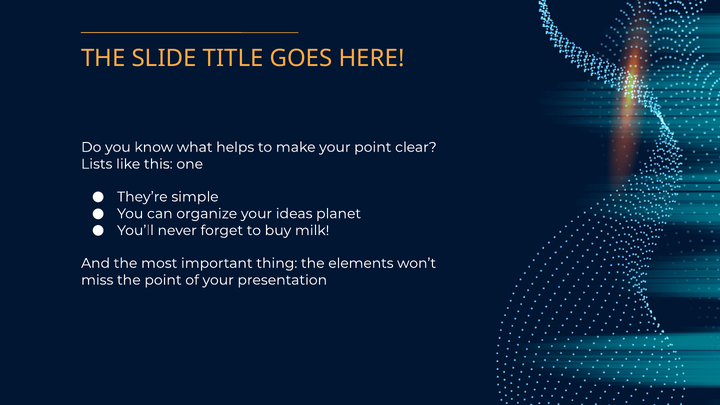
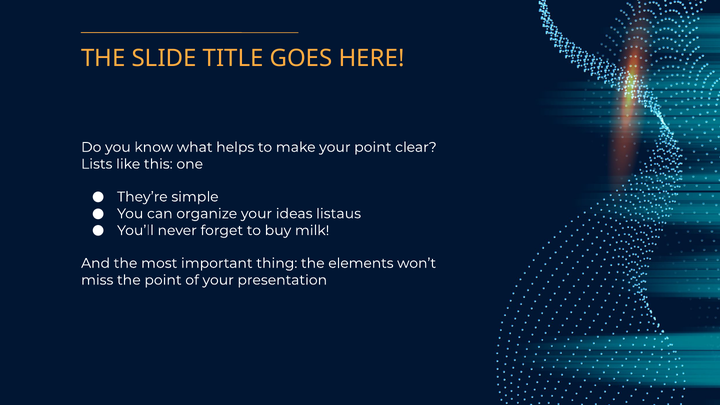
planet: planet -> listaus
